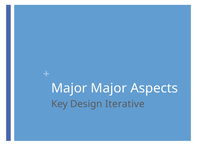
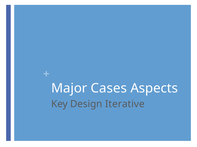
Major Major: Major -> Cases
